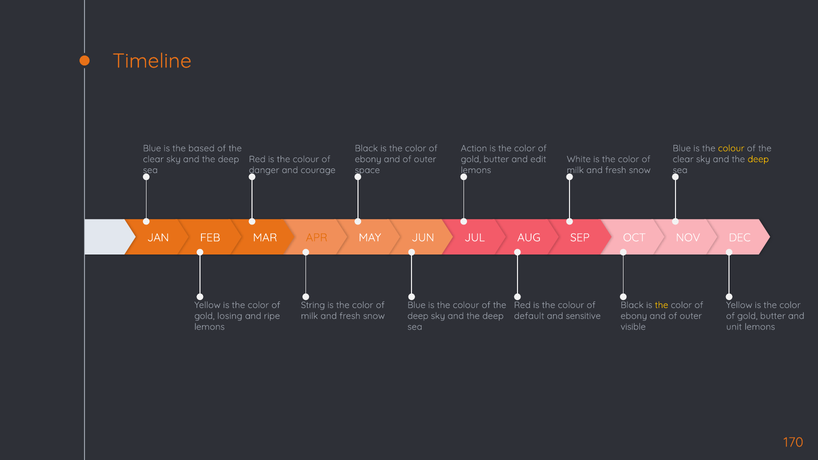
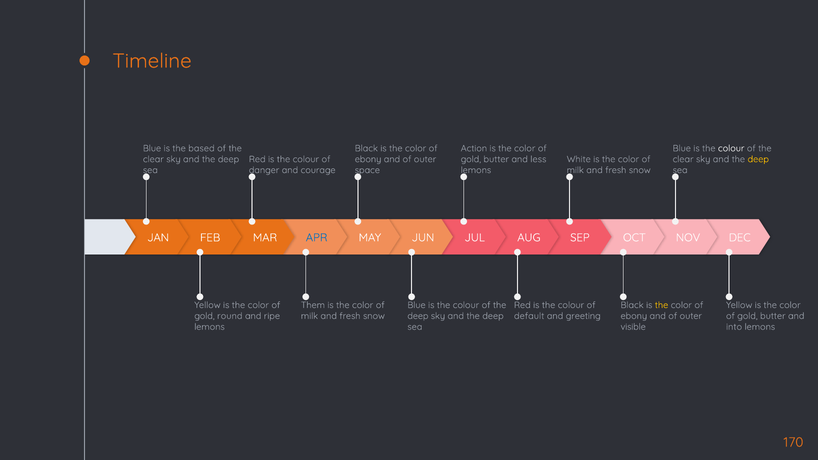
colour at (731, 148) colour: yellow -> white
edit: edit -> less
APR colour: orange -> blue
String: String -> Them
losing: losing -> round
sensitive: sensitive -> greeting
unit: unit -> into
